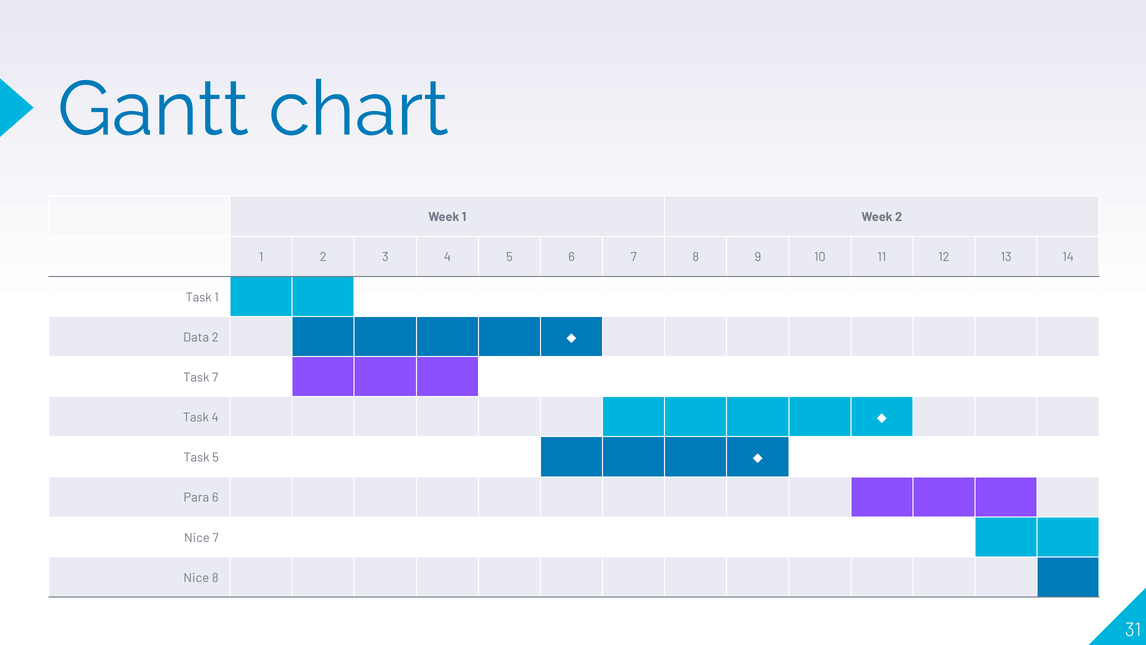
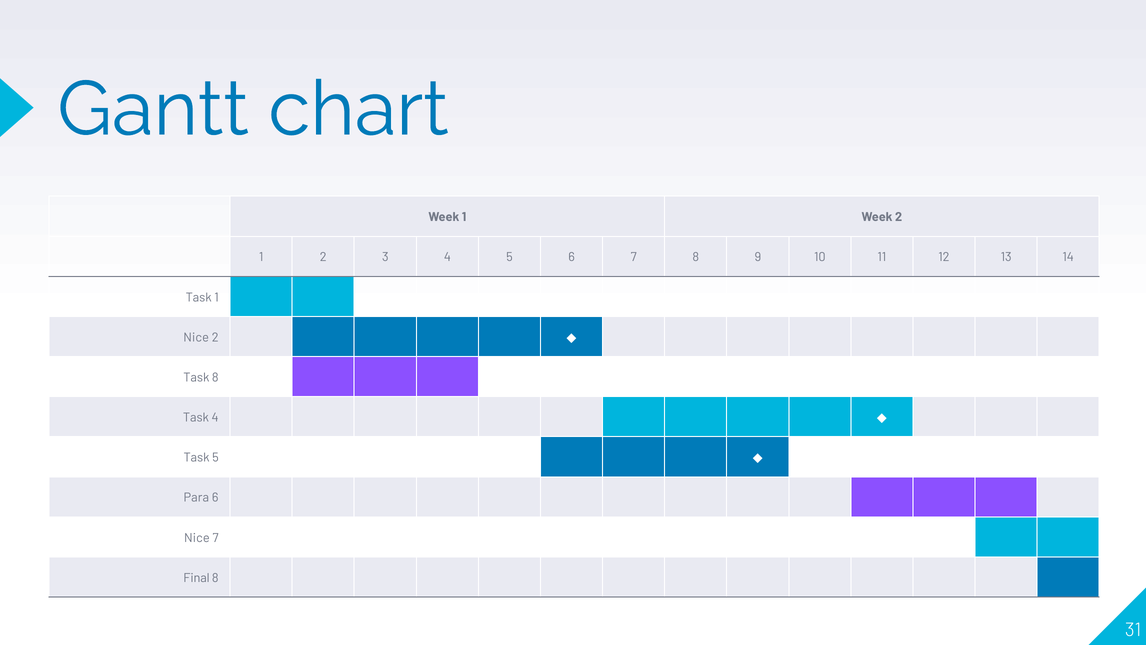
Data at (196, 337): Data -> Nice
Task 7: 7 -> 8
Nice at (196, 578): Nice -> Final
